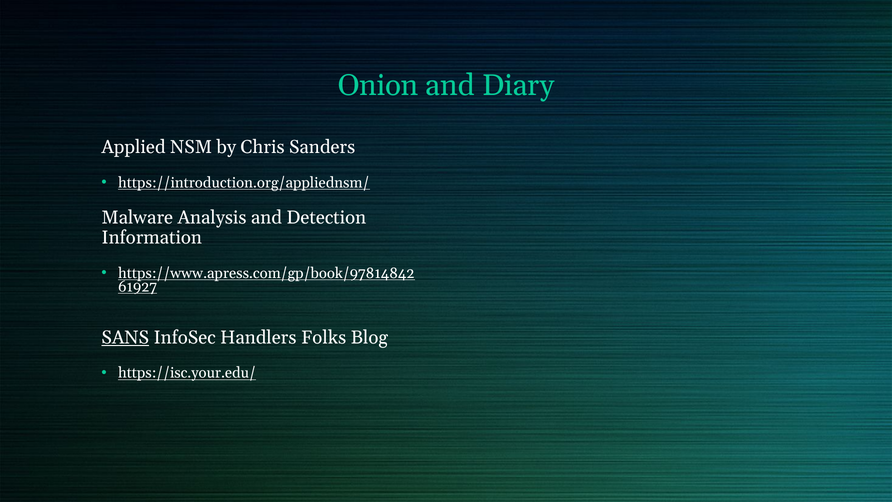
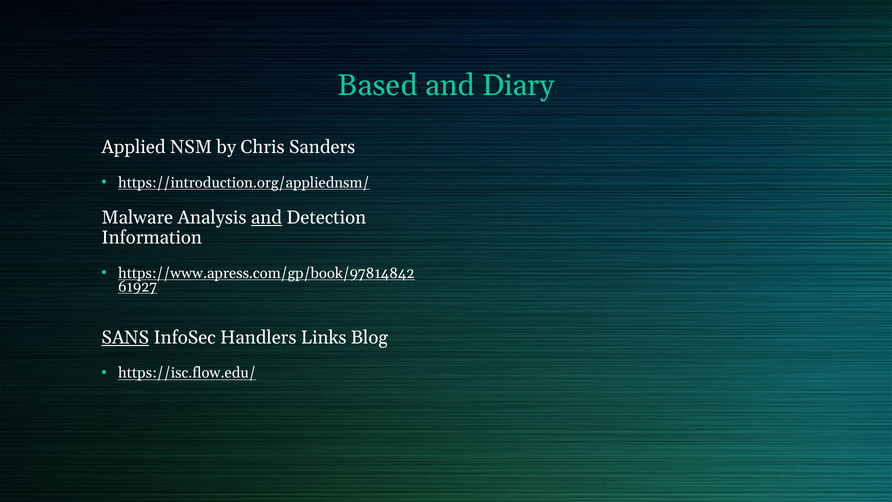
Onion: Onion -> Based
and at (266, 217) underline: none -> present
Folks: Folks -> Links
https://isc.your.edu/: https://isc.your.edu/ -> https://isc.flow.edu/
